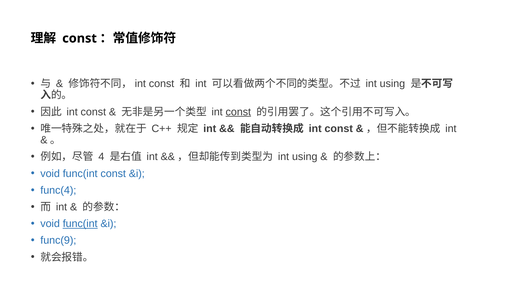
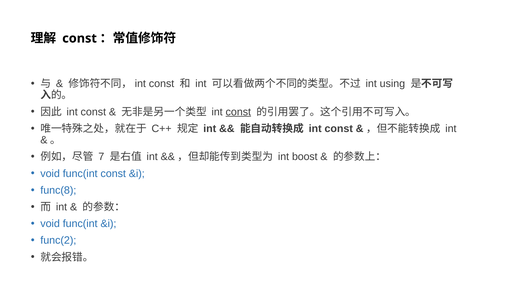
4: 4 -> 7
using at (305, 157): using -> boost
func(4: func(4 -> func(8
func(int at (80, 224) underline: present -> none
func(9: func(9 -> func(2
